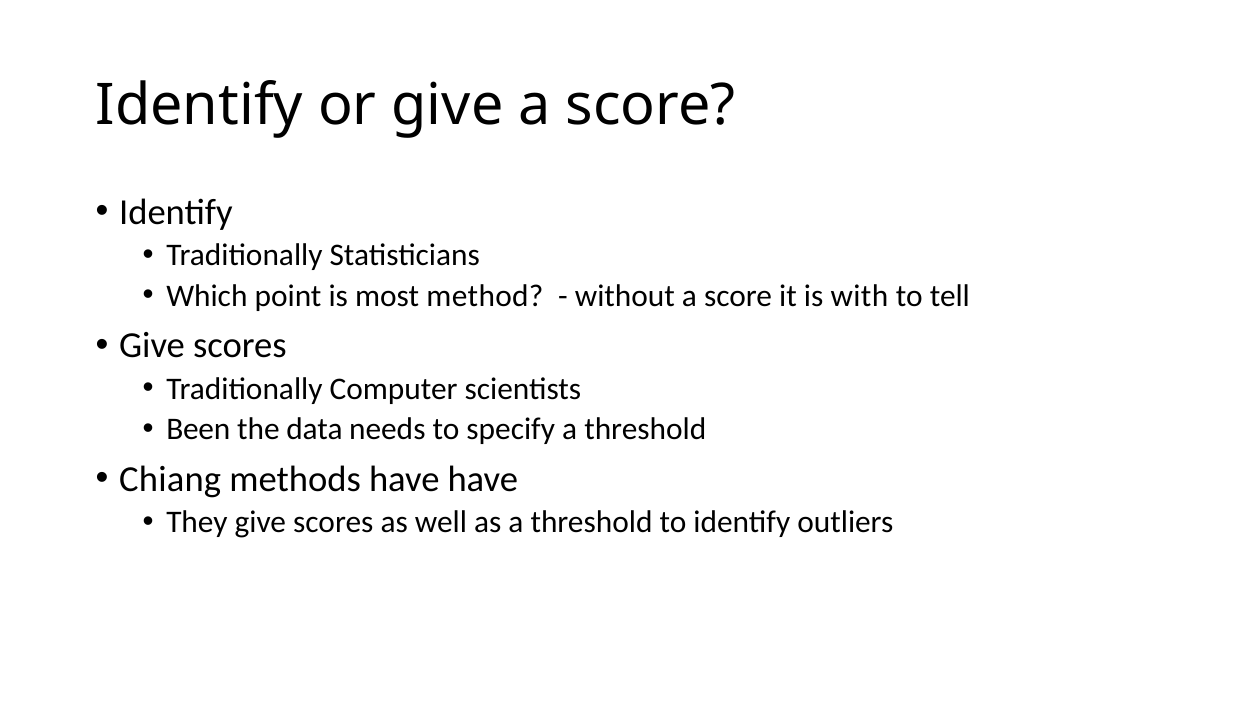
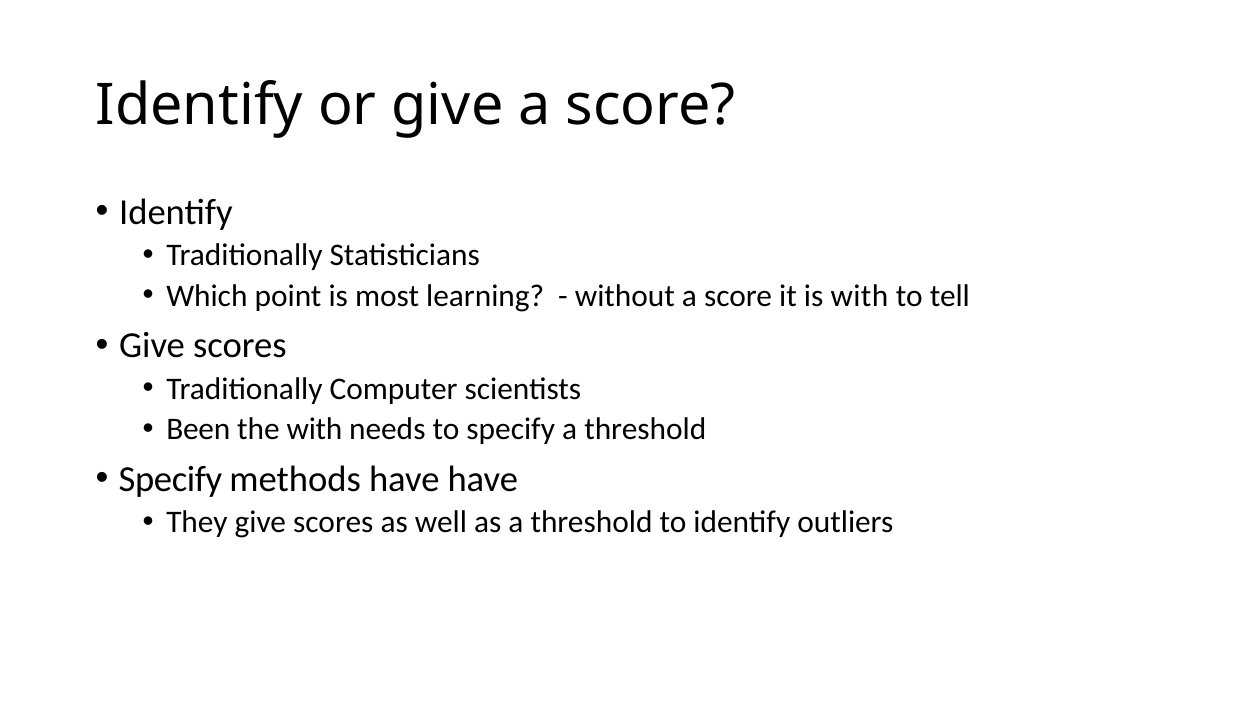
method: method -> learning
the data: data -> with
Chiang at (170, 479): Chiang -> Specify
